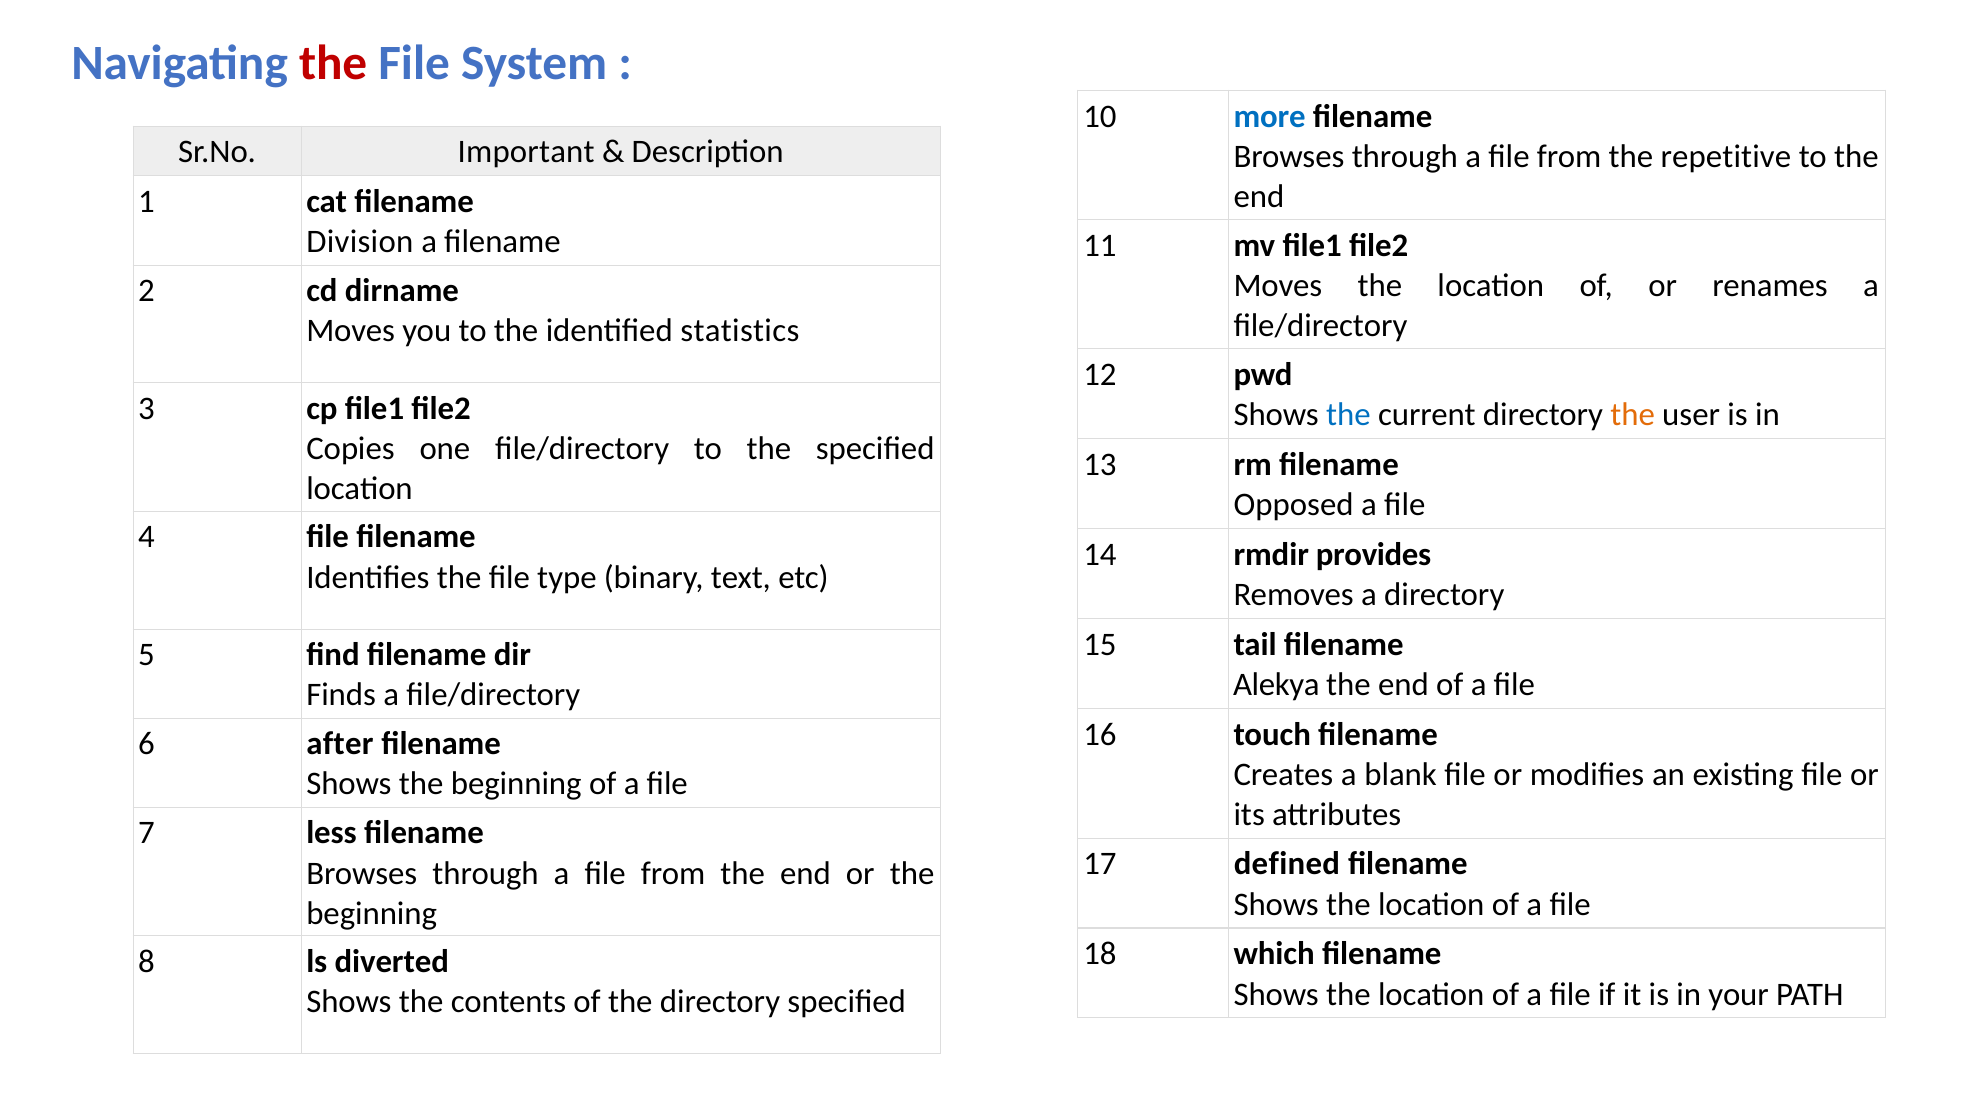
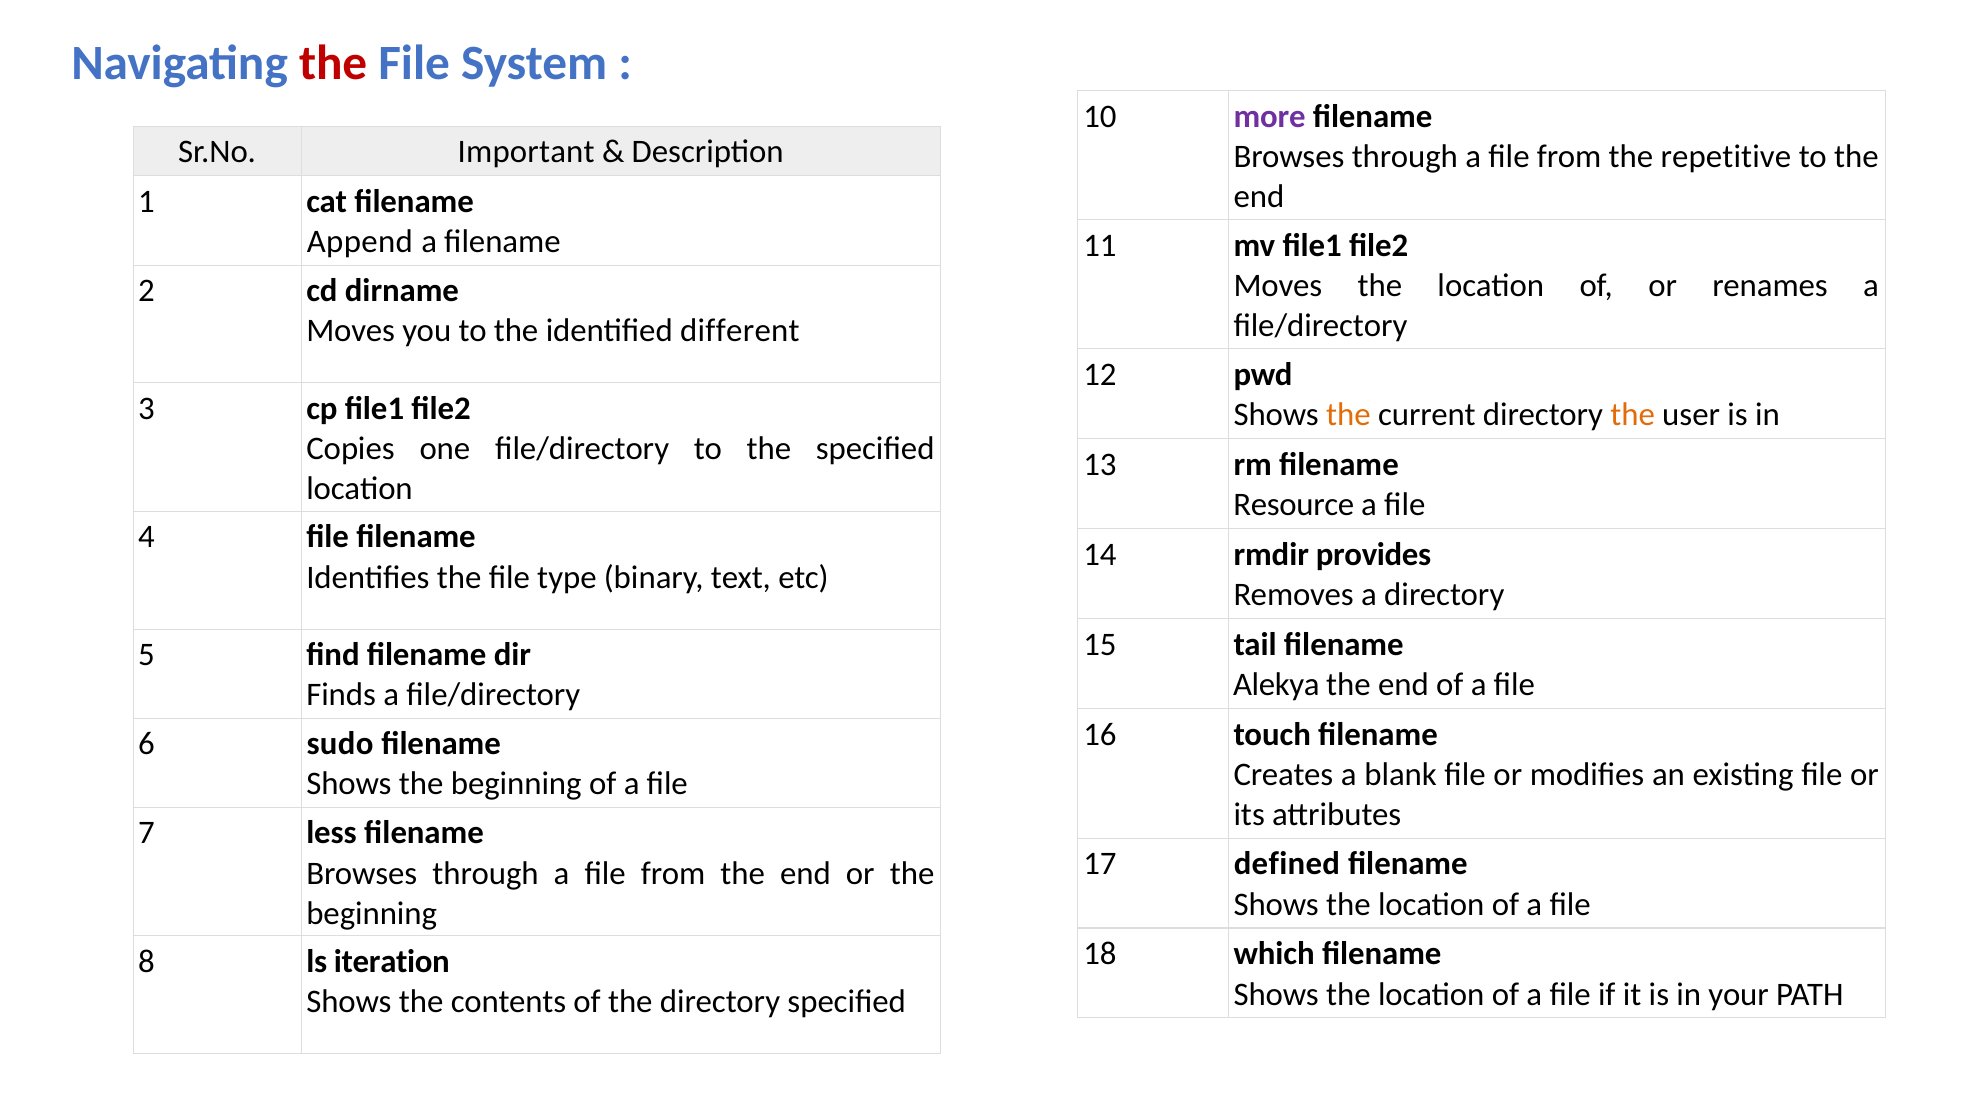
more colour: blue -> purple
Division: Division -> Append
statistics: statistics -> different
the at (1348, 415) colour: blue -> orange
Opposed: Opposed -> Resource
after: after -> sudo
diverted: diverted -> iteration
